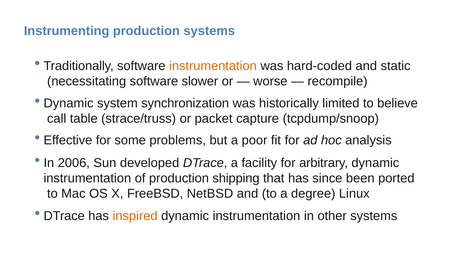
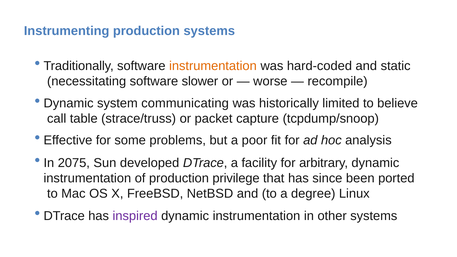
synchronization: synchronization -> communicating
2006: 2006 -> 2075
shipping: shipping -> privilege
inspired colour: orange -> purple
